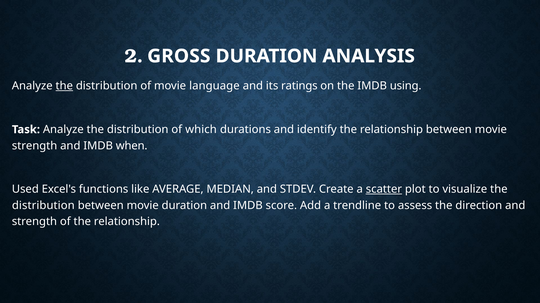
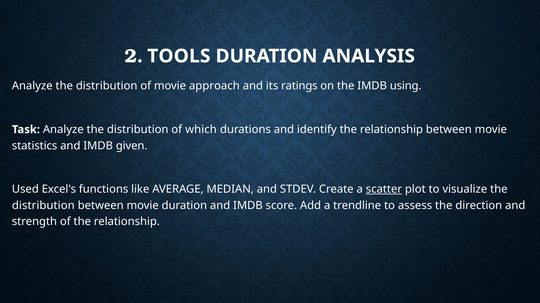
GROSS: GROSS -> TOOLS
the at (64, 86) underline: present -> none
language: language -> approach
strength at (35, 146): strength -> statistics
when: when -> given
